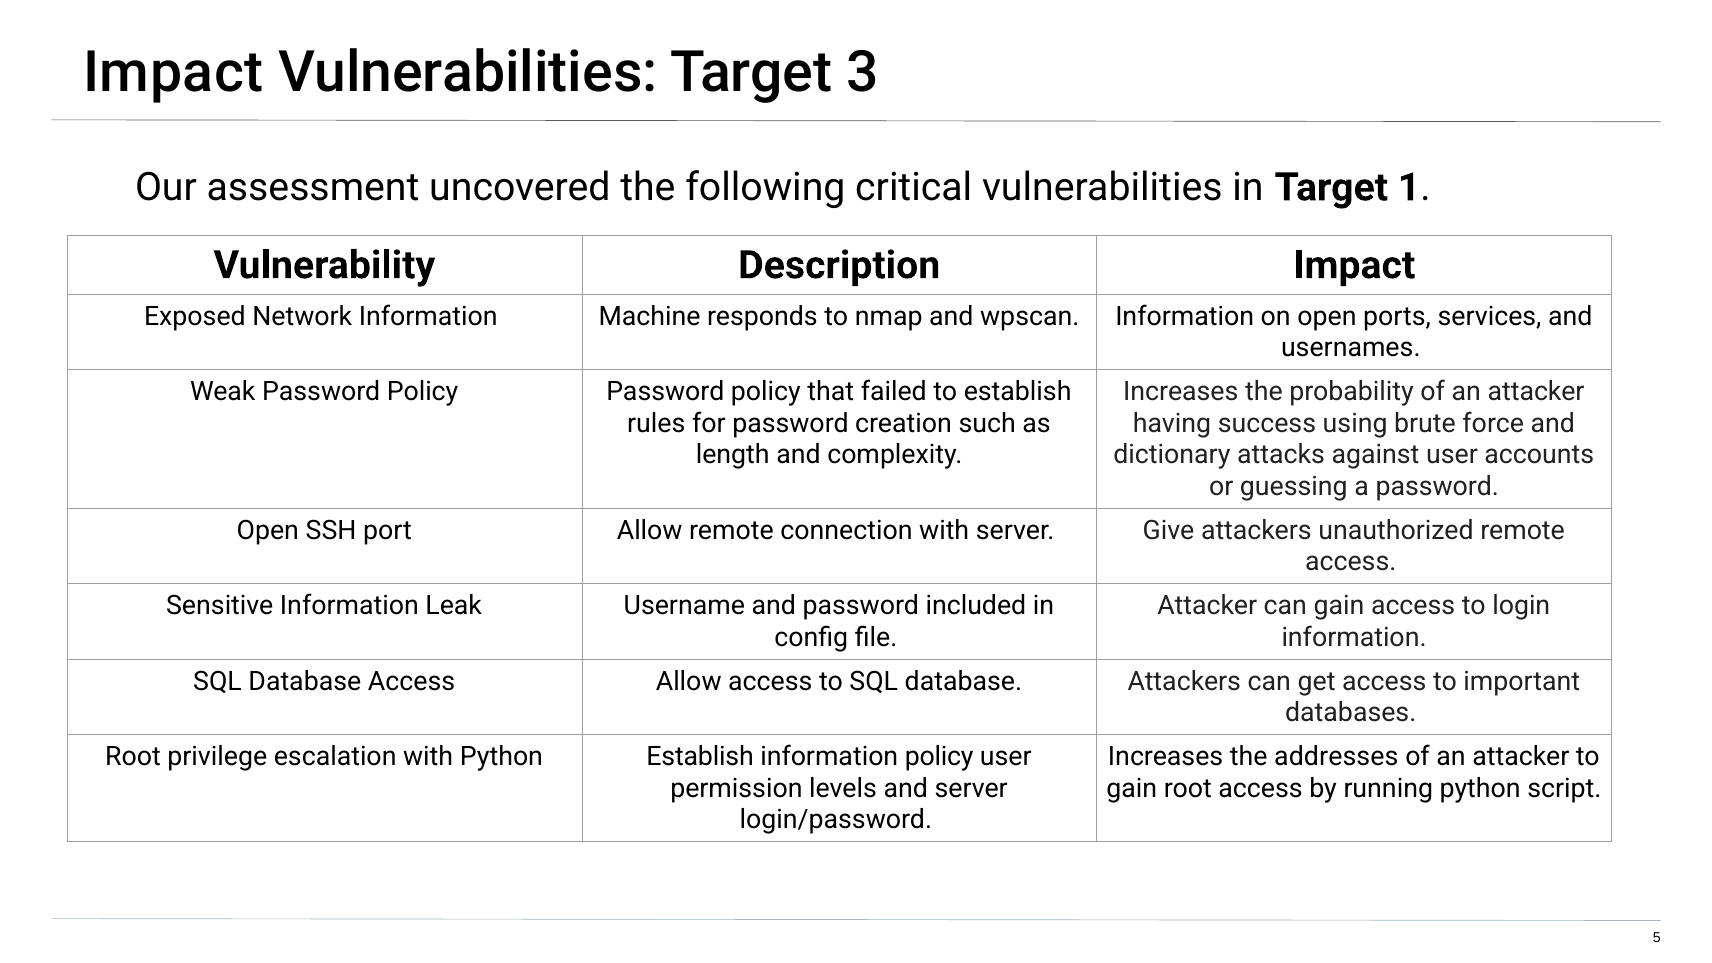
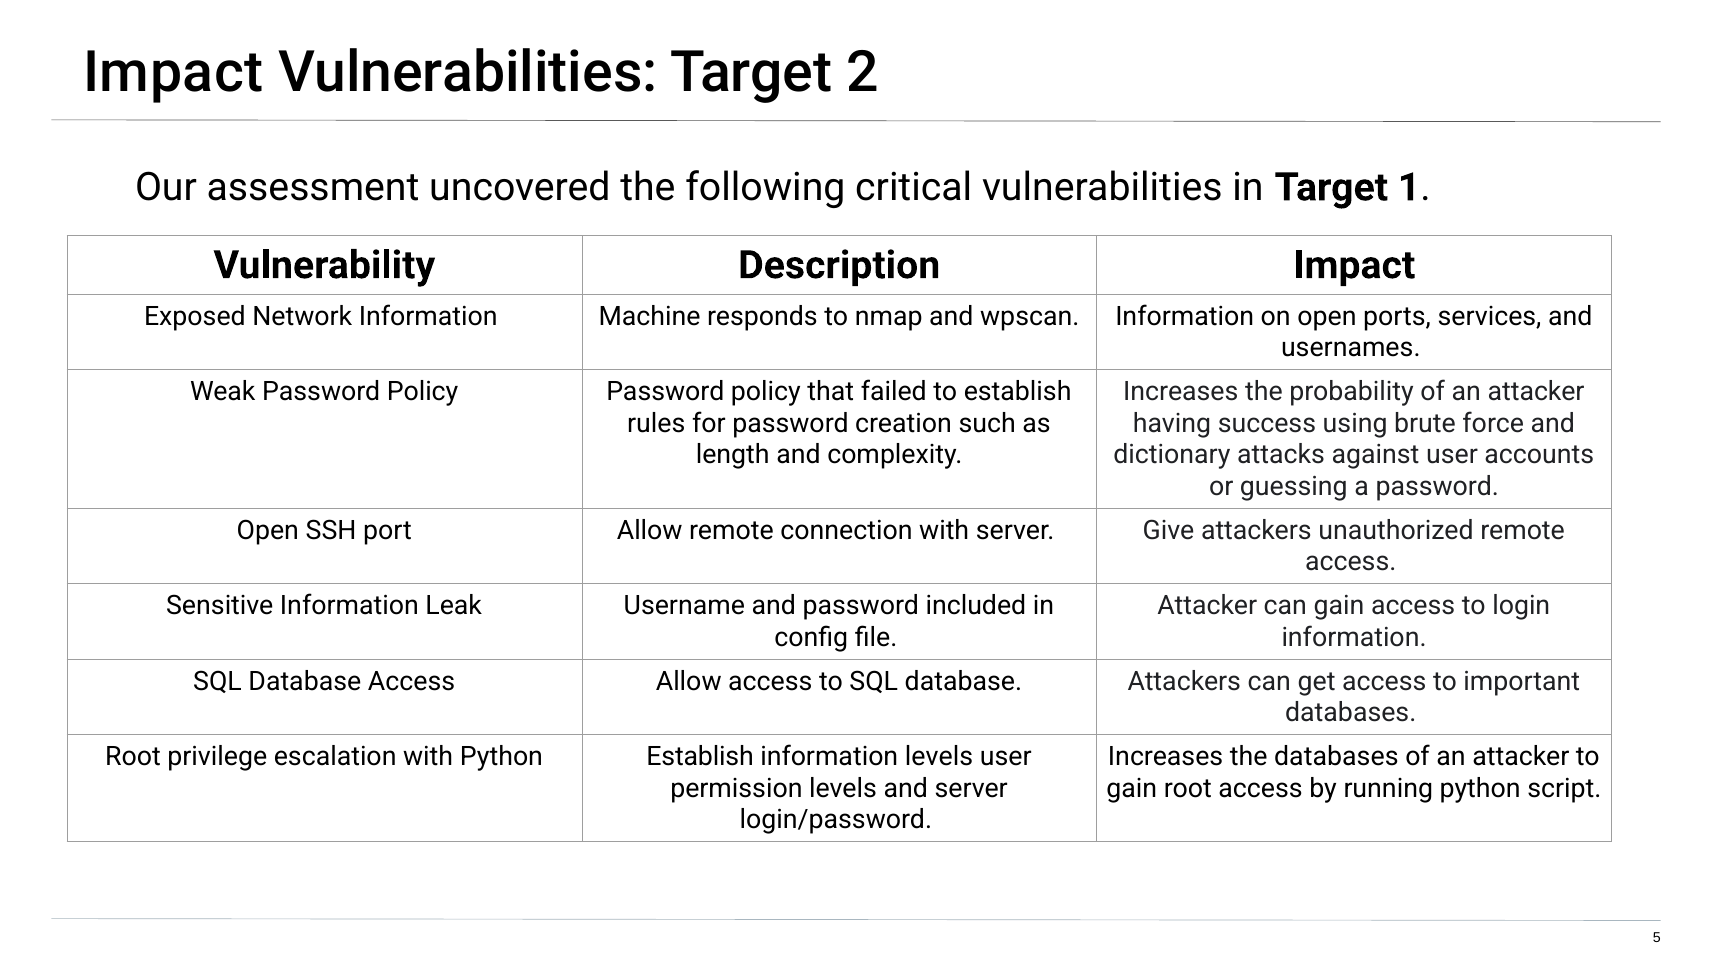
3: 3 -> 2
information policy: policy -> levels
the addresses: addresses -> databases
